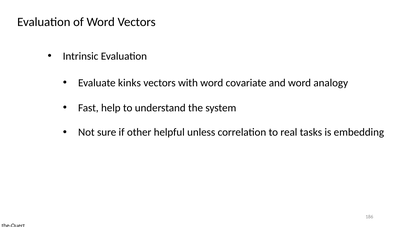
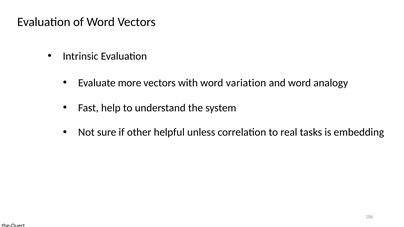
kinks: kinks -> more
covariate: covariate -> variation
